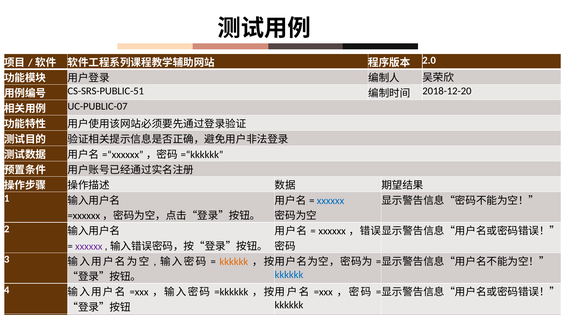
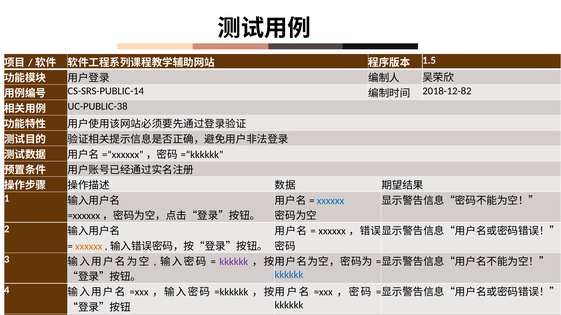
2.0: 2.0 -> 1.5
CS-SRS-PUBLIC-51: CS-SRS-PUBLIC-51 -> CS-SRS-PUBLIC-14
2018-12-20: 2018-12-20 -> 2018-12-82
UC-PUBLIC-07: UC-PUBLIC-07 -> UC-PUBLIC-38
xxxxxx at (89, 247) colour: purple -> orange
kkkkkk at (234, 262) colour: orange -> purple
